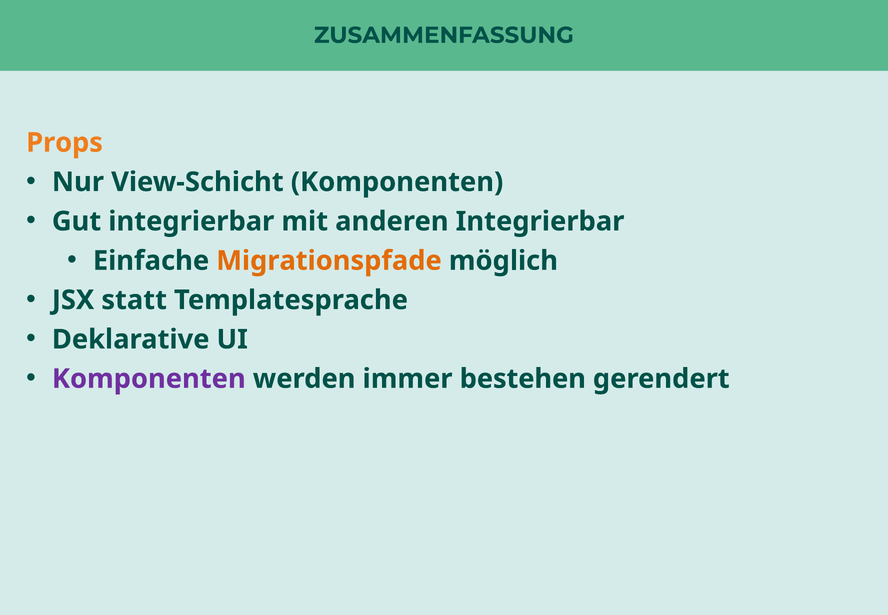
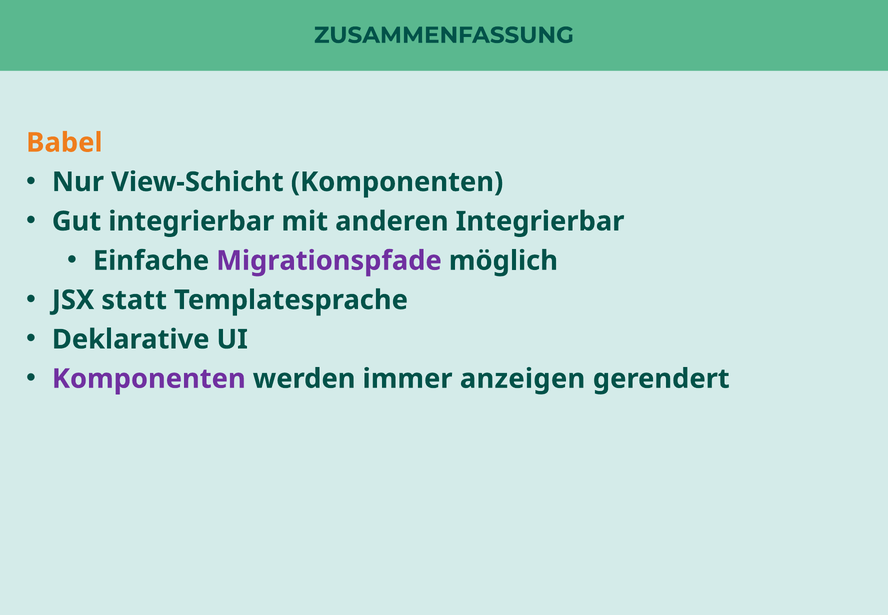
Props: Props -> Babel
Migrationspfade colour: orange -> purple
bestehen: bestehen -> anzeigen
